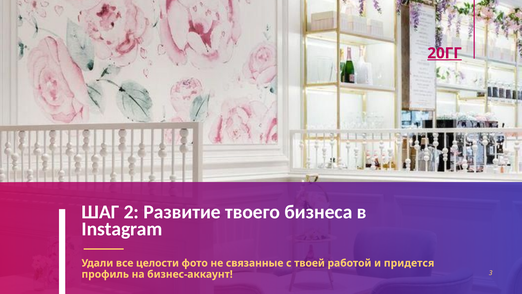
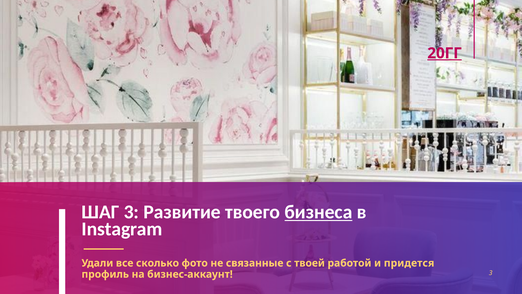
ШАГ 2: 2 -> 3
бизнеса underline: none -> present
целости: целости -> сколько
